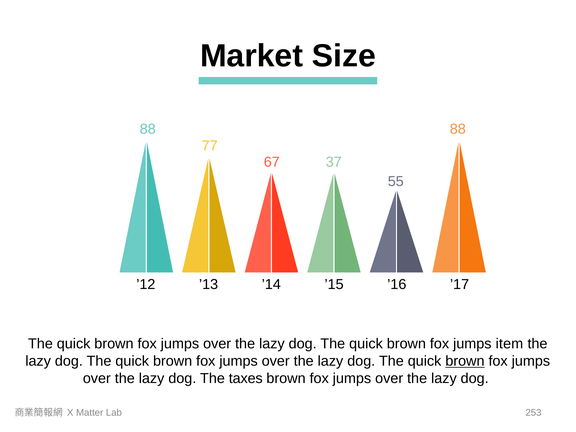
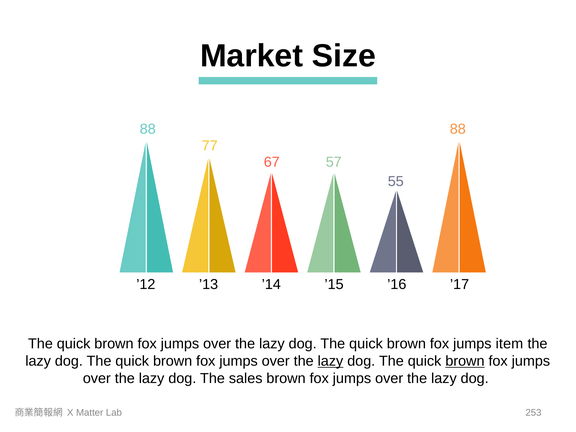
37: 37 -> 57
lazy at (330, 361) underline: none -> present
taxes: taxes -> sales
